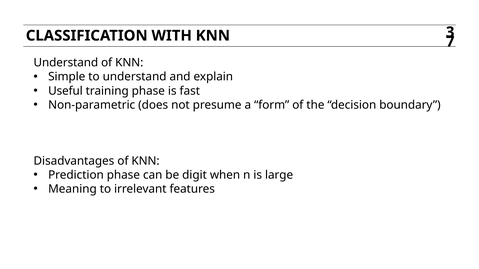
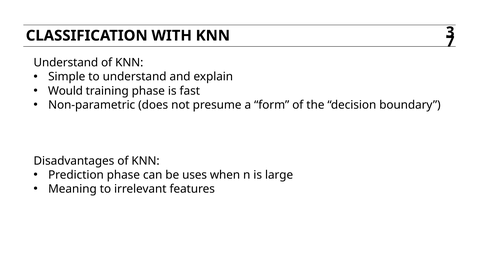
Useful: Useful -> Would
digit: digit -> uses
